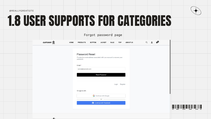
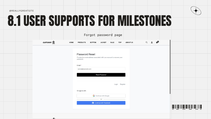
1.8: 1.8 -> 8.1
CATEGORIES: CATEGORIES -> MILESTONES
